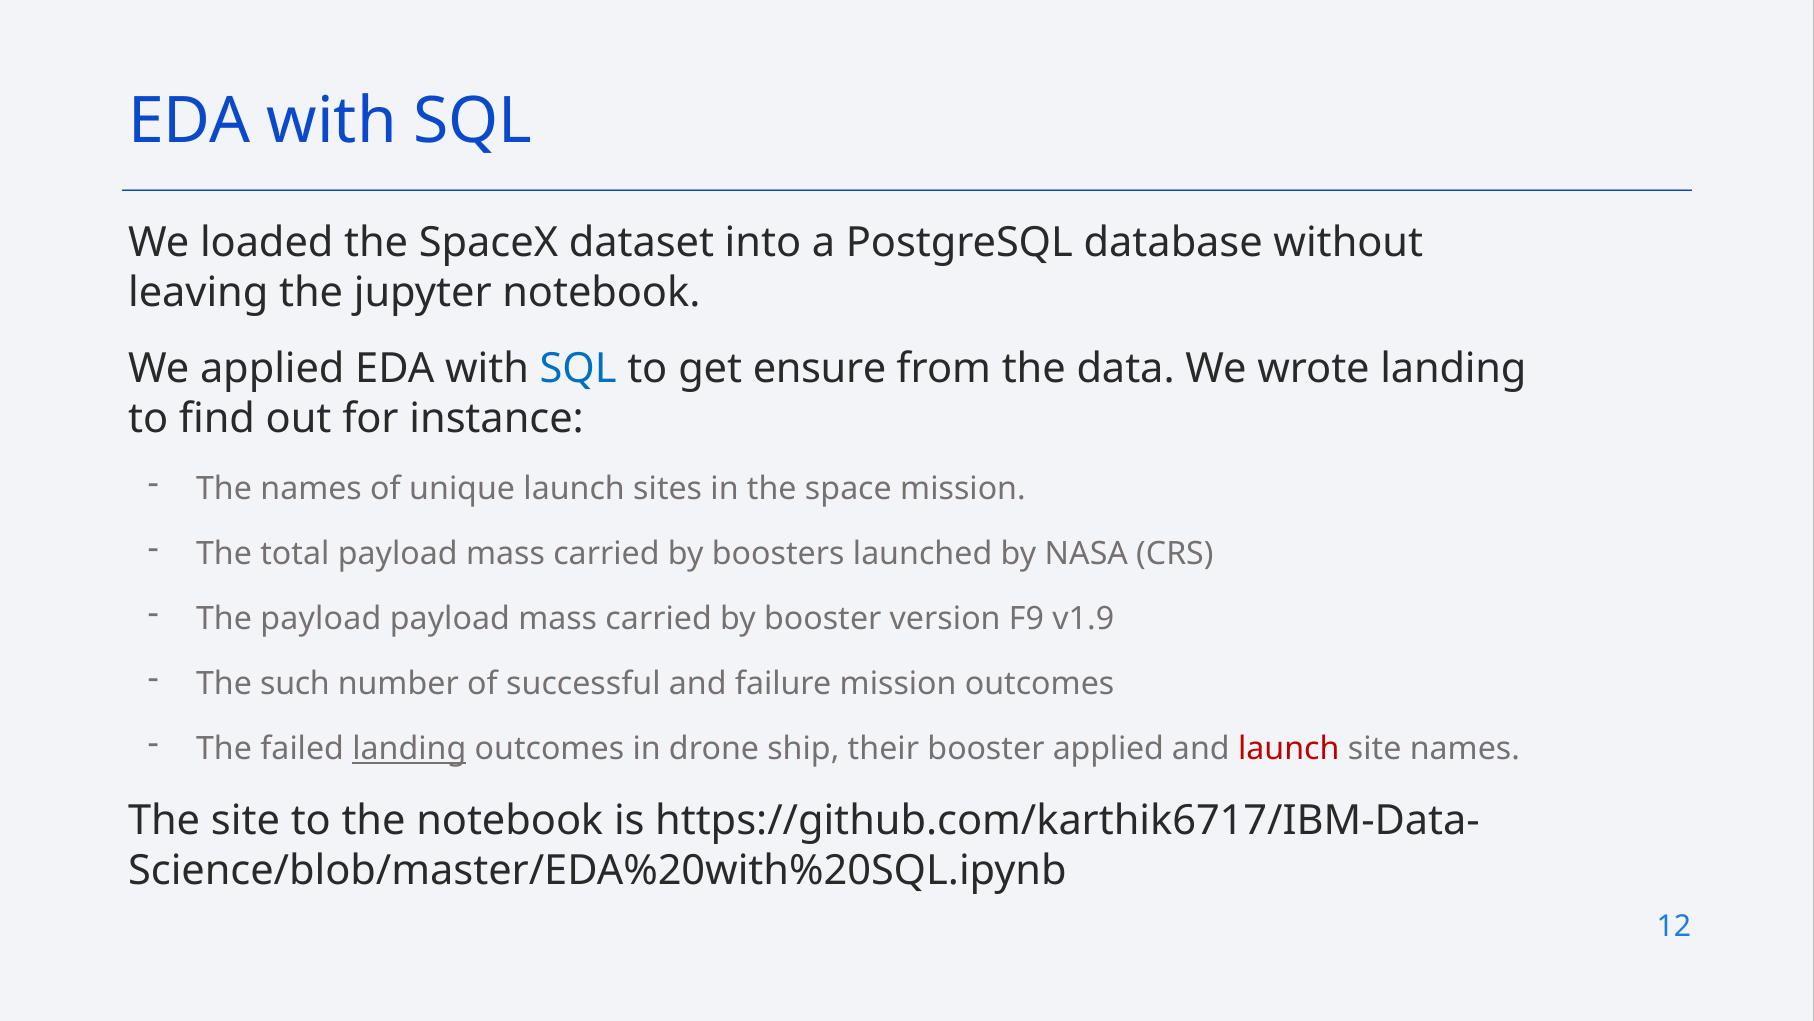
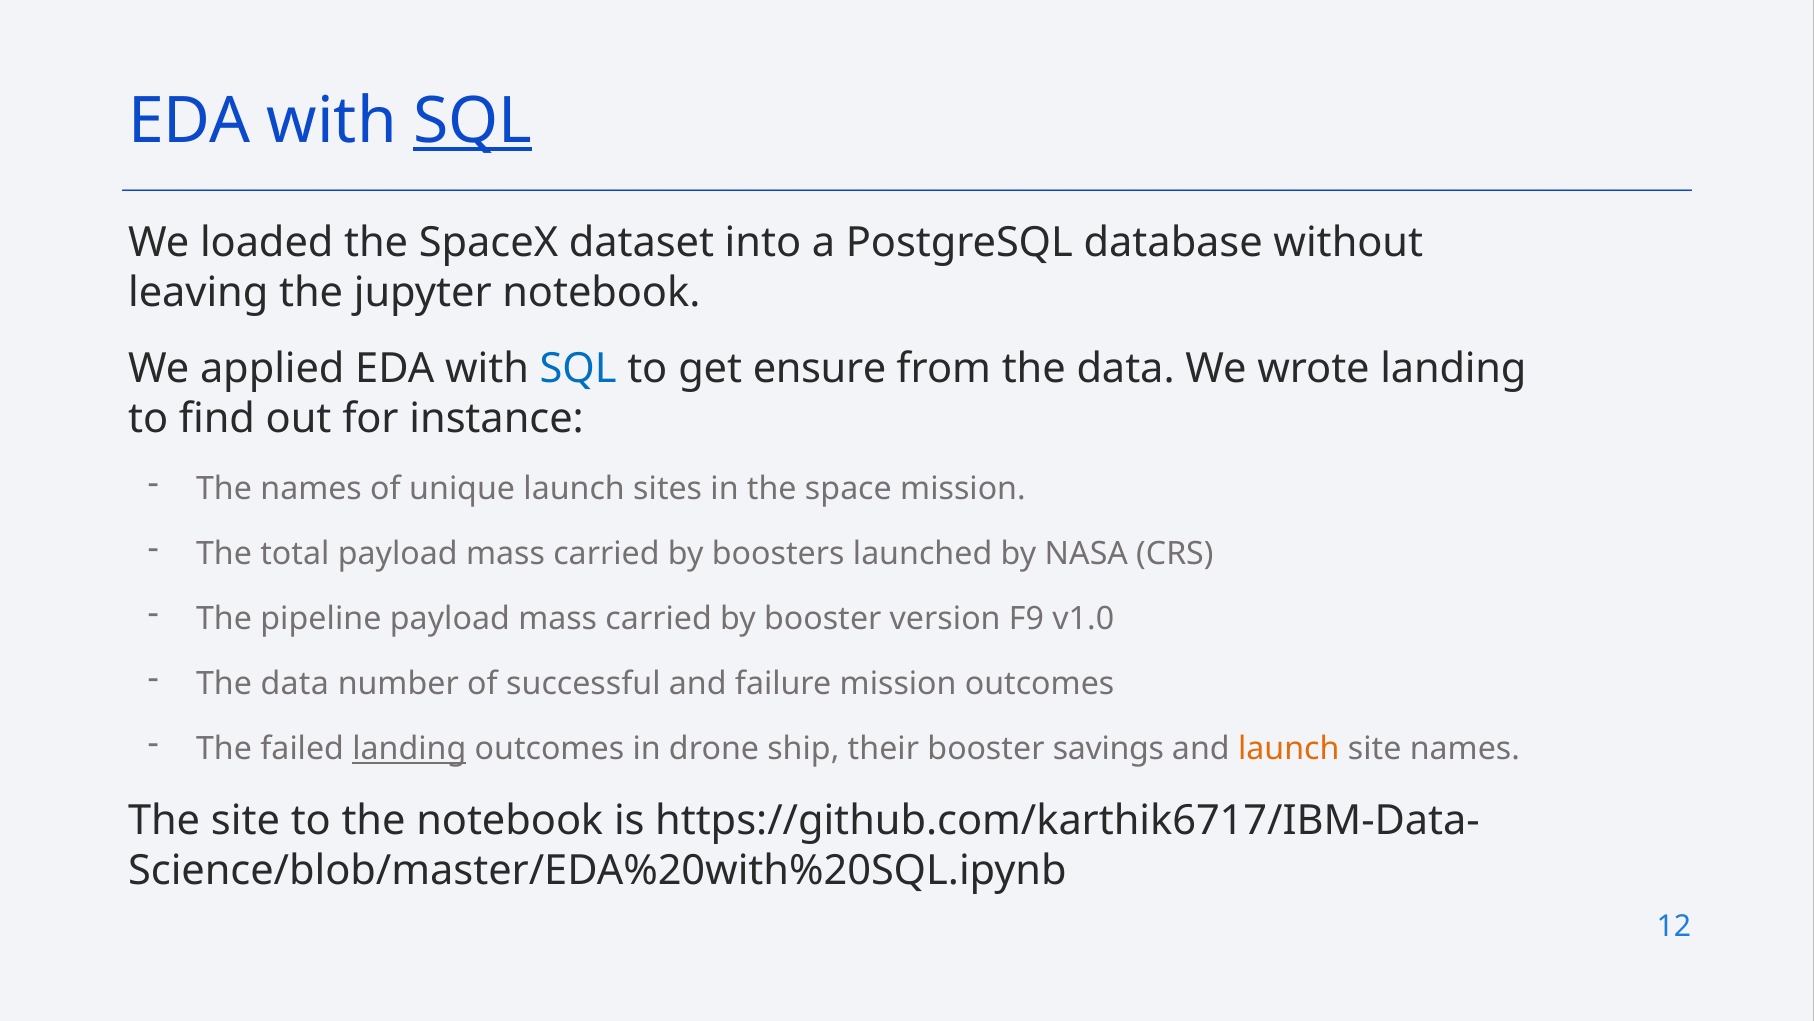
SQL at (473, 121) underline: none -> present
The payload: payload -> pipeline
v1.9: v1.9 -> v1.0
such at (295, 684): such -> data
booster applied: applied -> savings
launch at (1289, 749) colour: red -> orange
